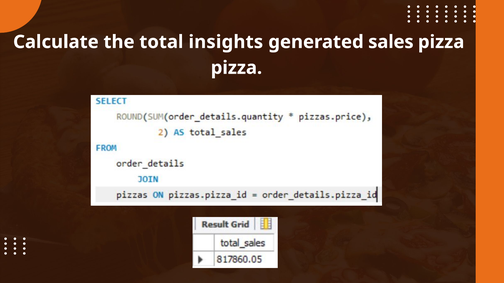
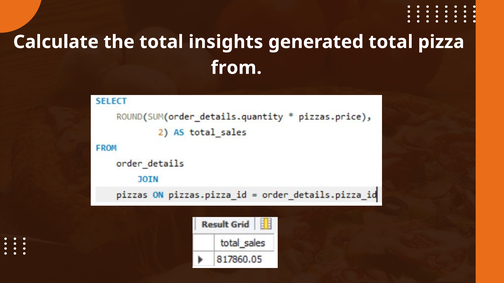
generated sales: sales -> total
pizza at (236, 68): pizza -> from
